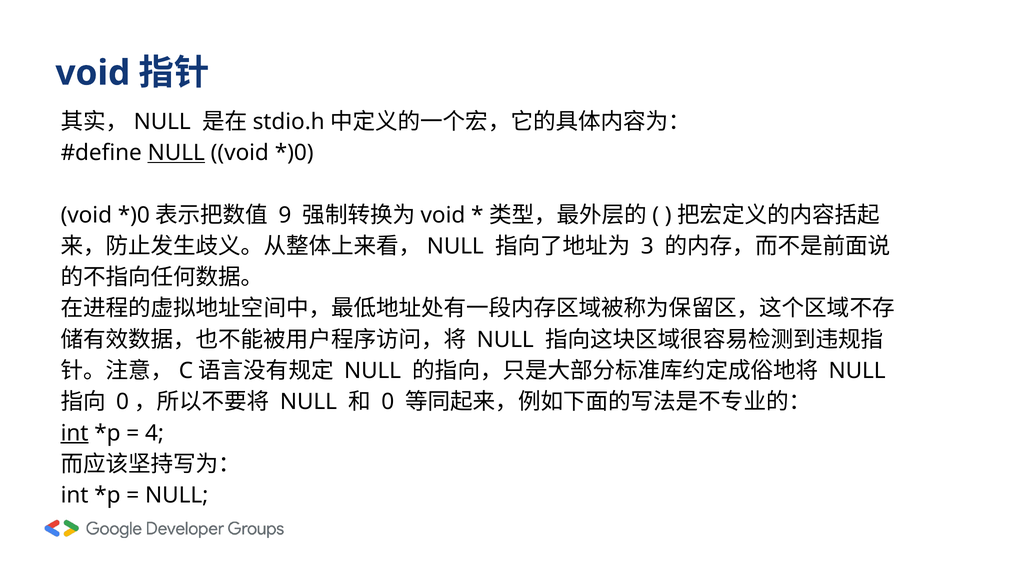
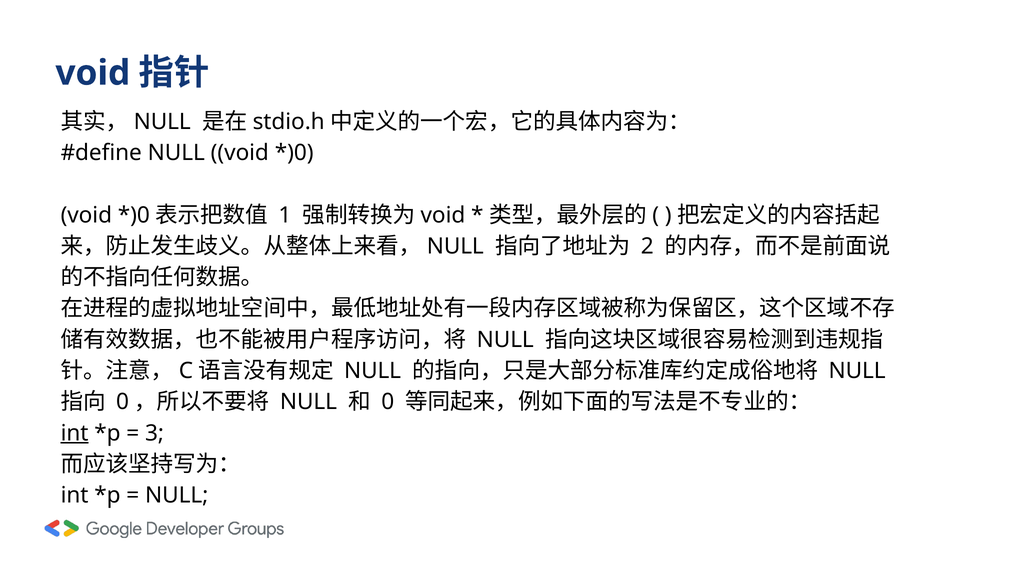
NULL at (176, 153) underline: present -> none
9: 9 -> 1
3: 3 -> 2
4: 4 -> 3
